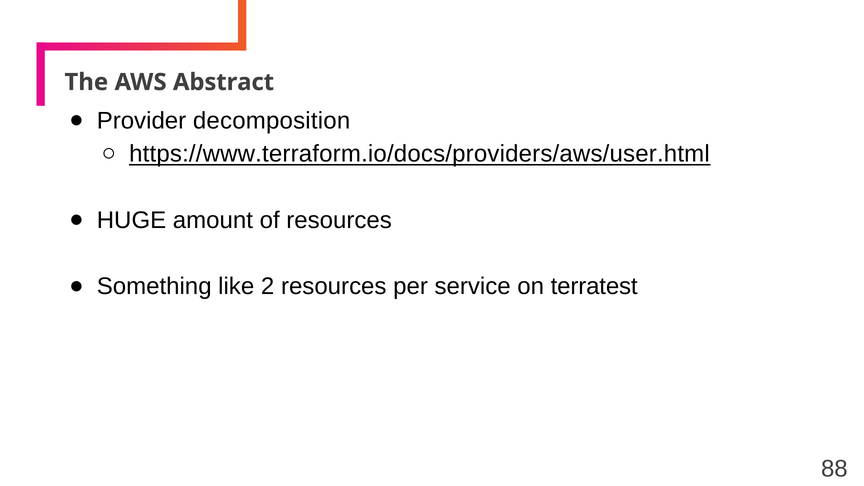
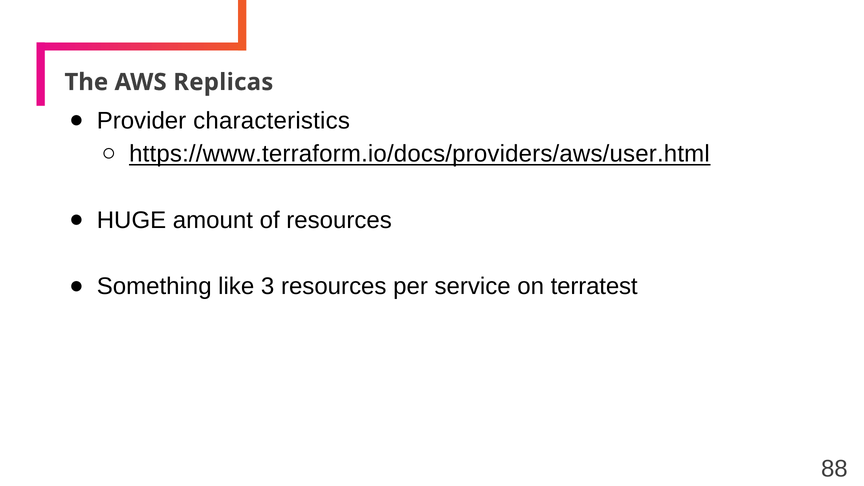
Abstract: Abstract -> Replicas
decomposition: decomposition -> characteristics
2: 2 -> 3
